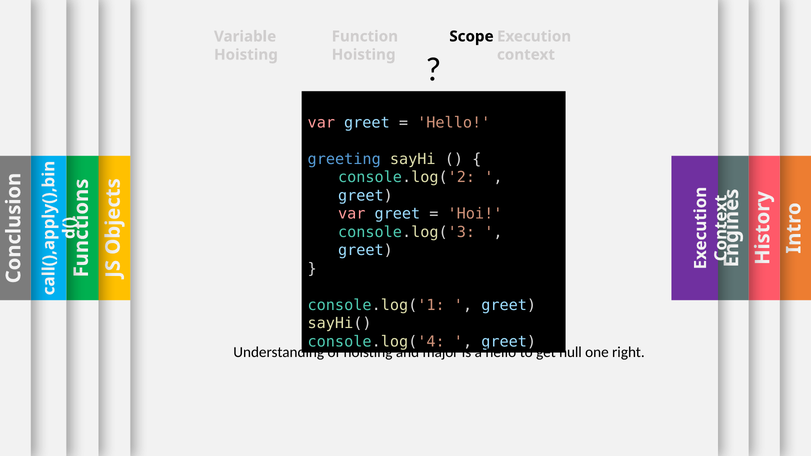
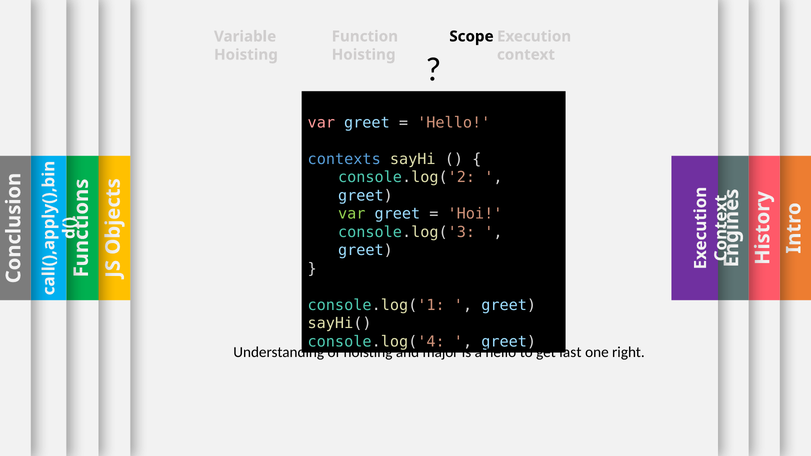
greeting: greeting -> contexts
var at (352, 214) colour: pink -> light green
null: null -> last
